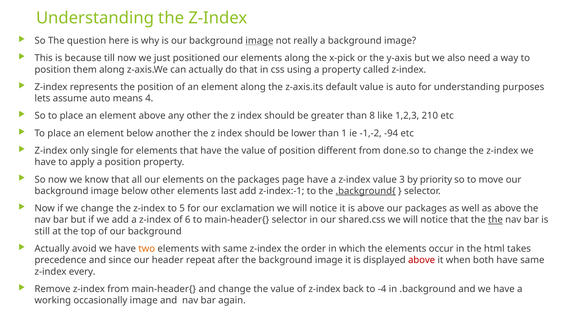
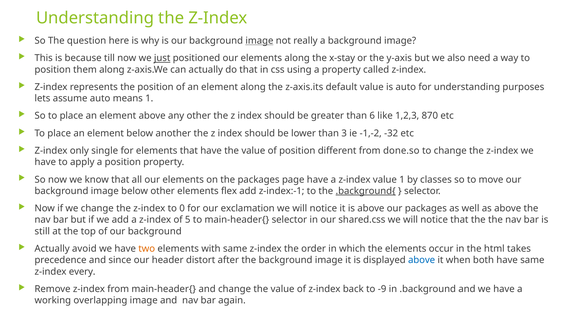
just underline: none -> present
x-pick: x-pick -> x-stay
means 4: 4 -> 1
8: 8 -> 6
210: 210 -> 870
1: 1 -> 3
-94: -94 -> -32
value 3: 3 -> 1
priority: priority -> classes
last: last -> flex
5: 5 -> 0
6: 6 -> 5
the at (495, 220) underline: present -> none
repeat: repeat -> distort
above at (422, 260) colour: red -> blue
-4: -4 -> -9
occasionally: occasionally -> overlapping
